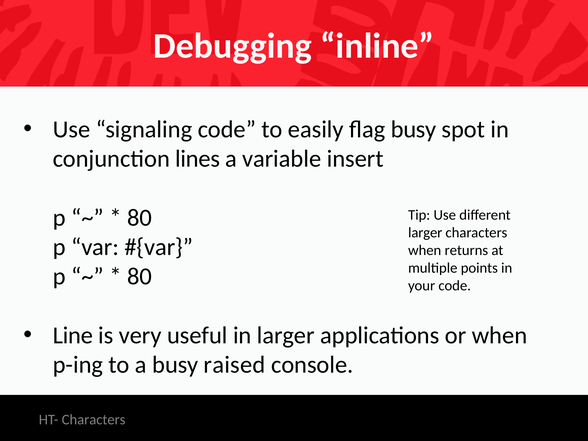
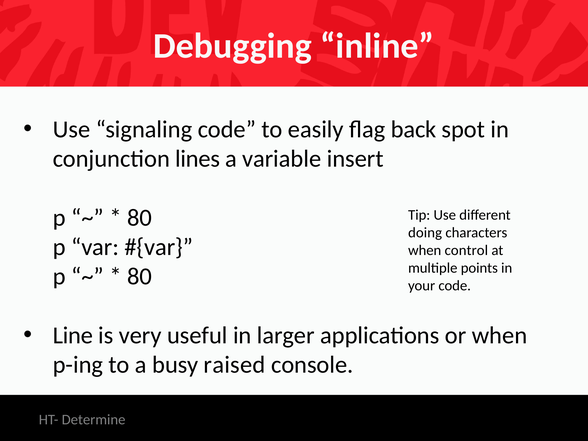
flag busy: busy -> back
larger at (425, 233): larger -> doing
returns: returns -> control
HT- Characters: Characters -> Determine
